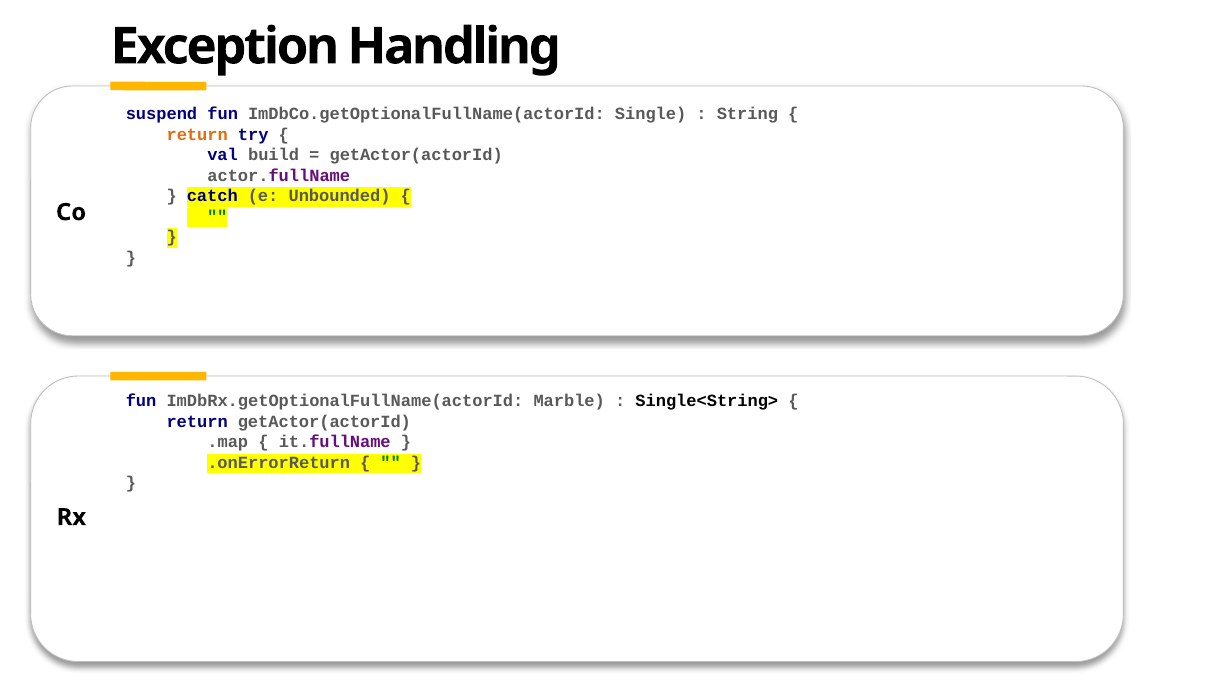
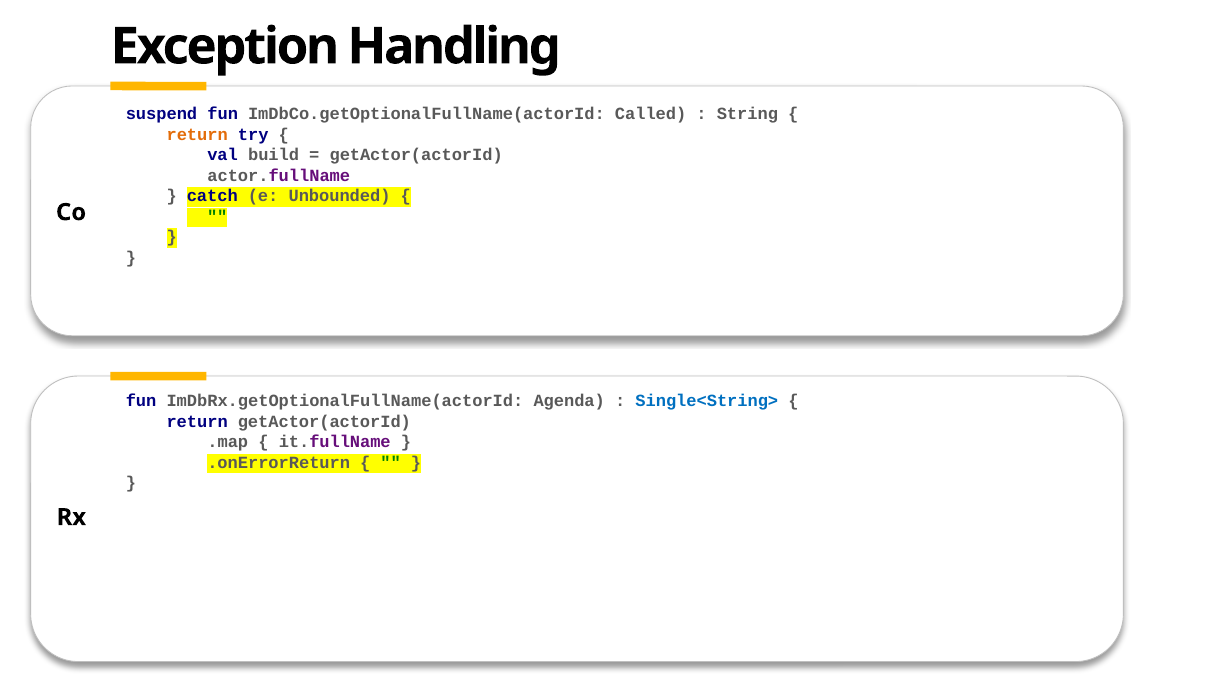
Single: Single -> Called
Marble: Marble -> Agenda
Single<String> colour: black -> blue
